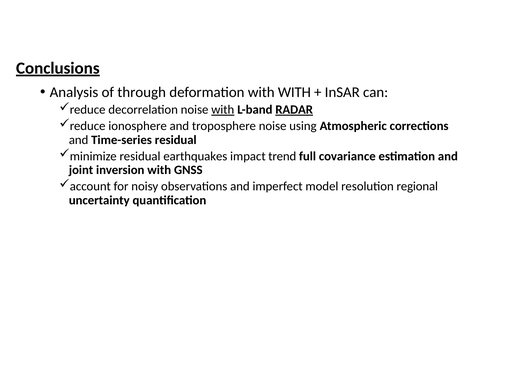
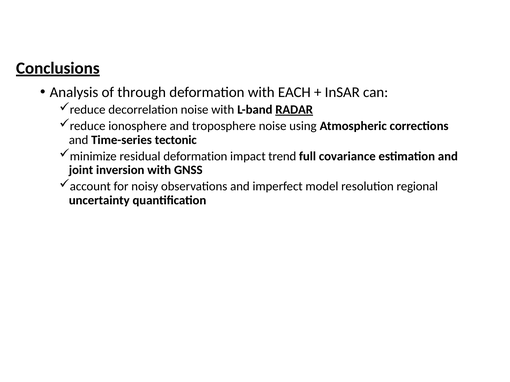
with WITH: WITH -> EACH
with at (223, 110) underline: present -> none
Time-series residual: residual -> tectonic
residual earthquakes: earthquakes -> deformation
